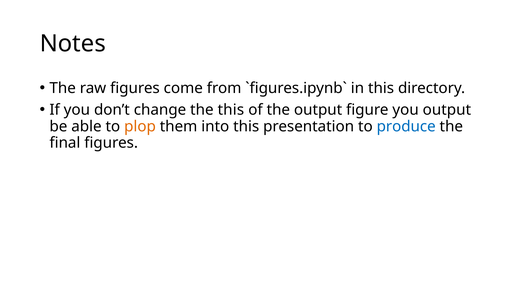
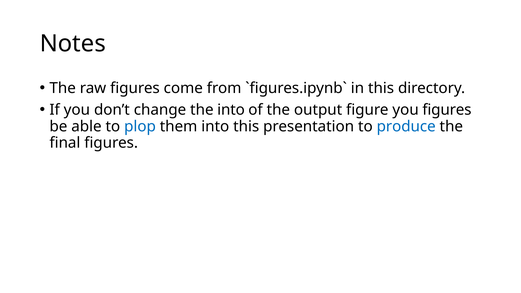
the this: this -> into
you output: output -> figures
plop colour: orange -> blue
